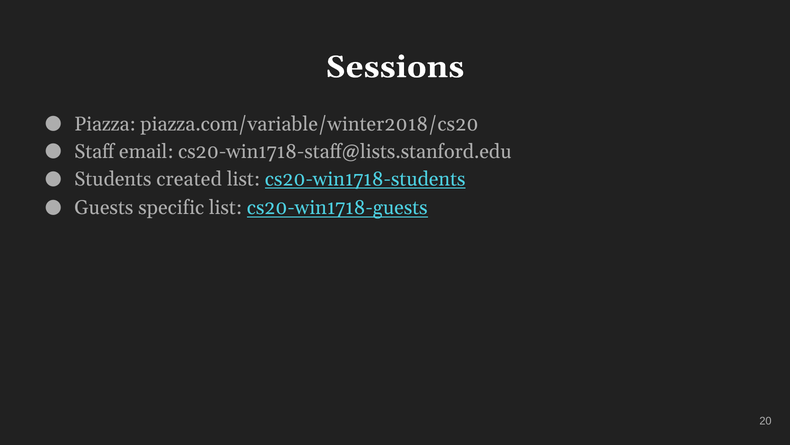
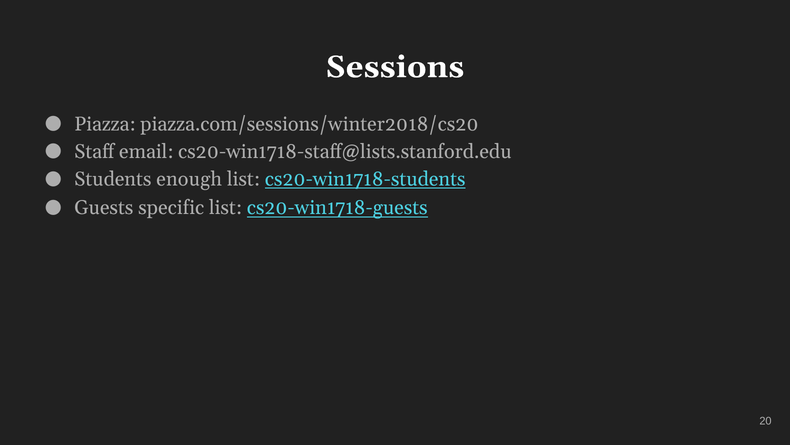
piazza.com/variable/winter2018/cs20: piazza.com/variable/winter2018/cs20 -> piazza.com/sessions/winter2018/cs20
created: created -> enough
